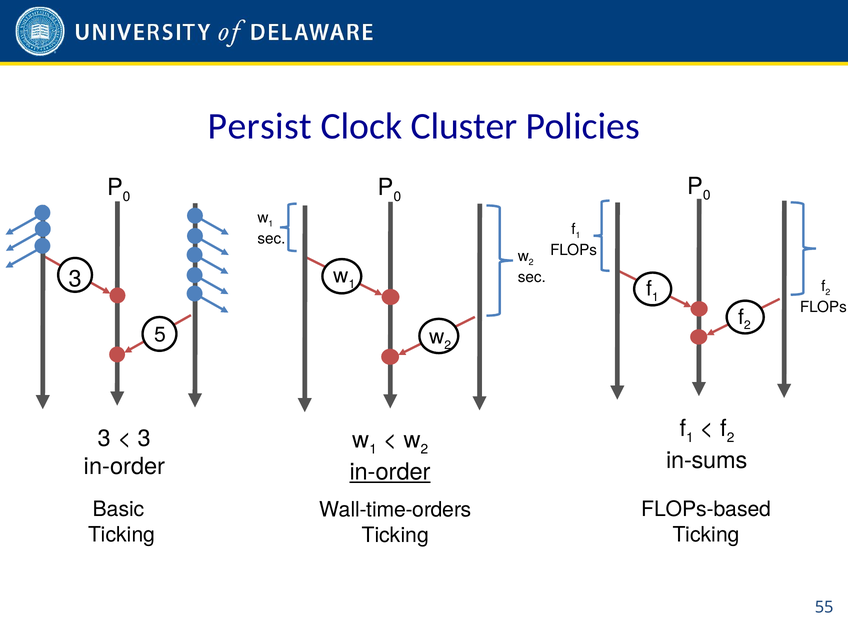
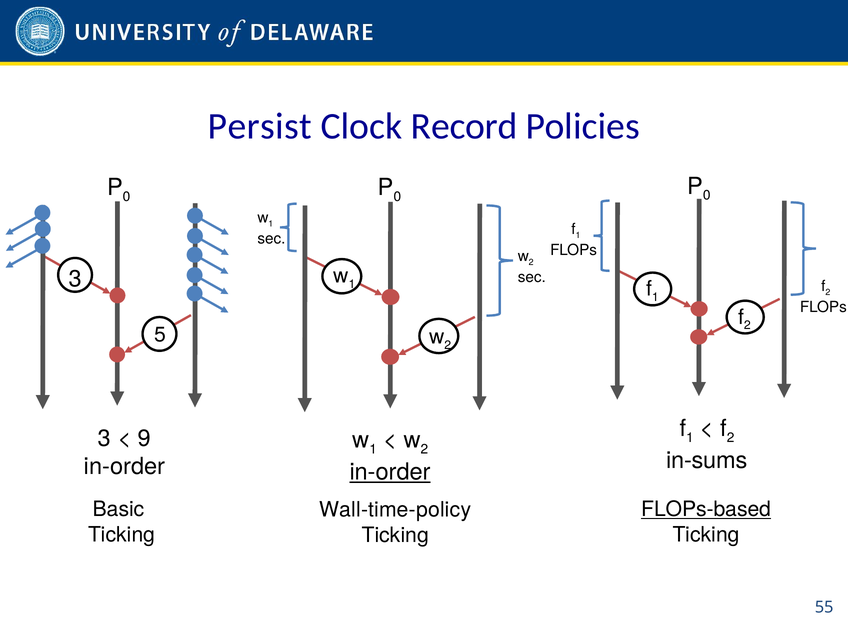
Cluster: Cluster -> Record
3 at (145, 438): 3 -> 9
FLOPs-based underline: none -> present
Wall-time-orders: Wall-time-orders -> Wall-time-policy
